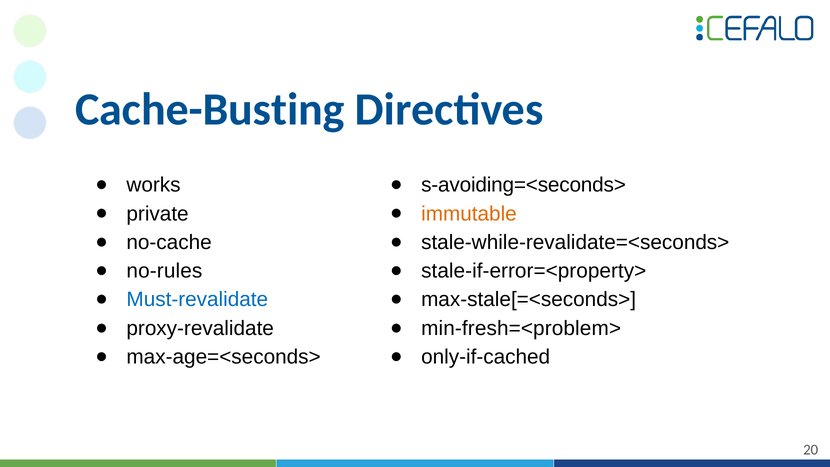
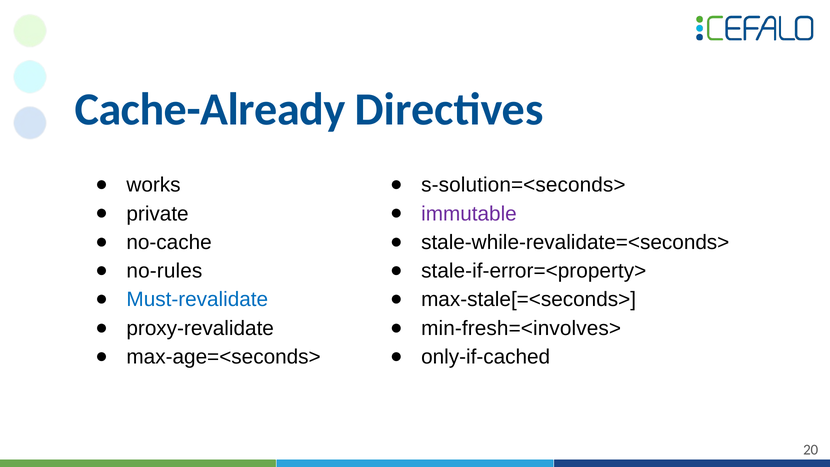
Cache-Busting: Cache-Busting -> Cache-Already
s-avoiding=<seconds>: s-avoiding=<seconds> -> s-solution=<seconds>
immutable colour: orange -> purple
min-fresh=<problem>: min-fresh=<problem> -> min-fresh=<involves>
